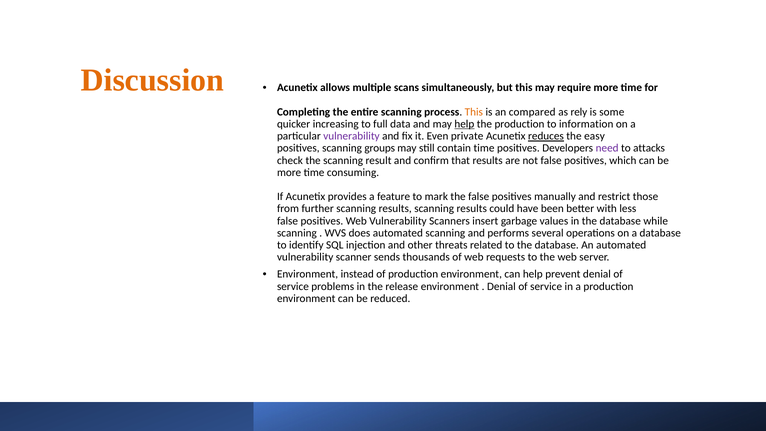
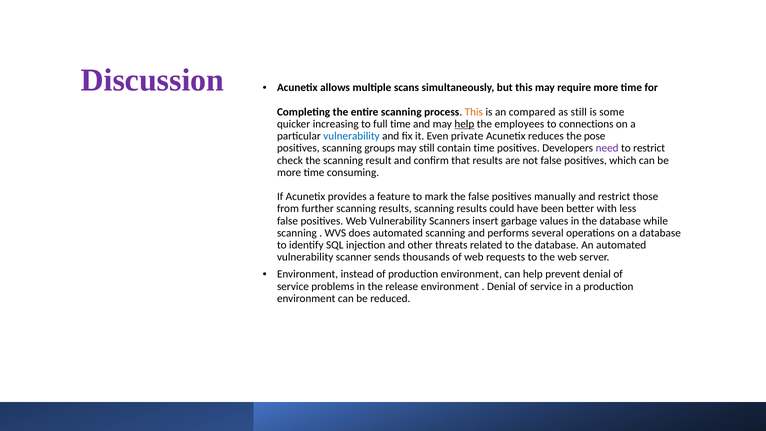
Discussion colour: orange -> purple
as rely: rely -> still
full data: data -> time
the production: production -> employees
information: information -> connections
vulnerability at (351, 136) colour: purple -> blue
reduces underline: present -> none
easy: easy -> pose
to attacks: attacks -> restrict
